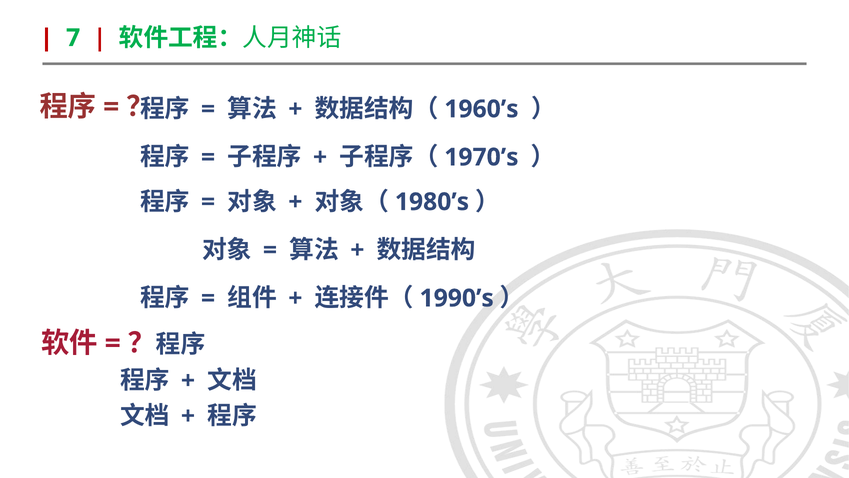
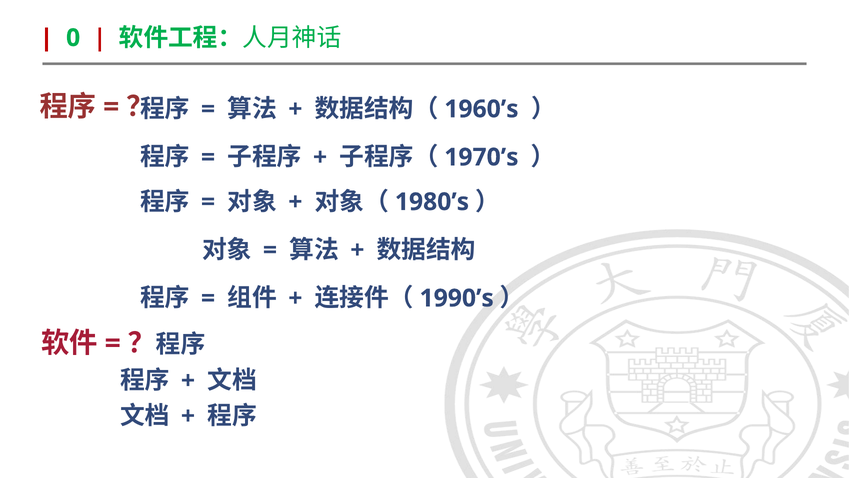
7: 7 -> 0
